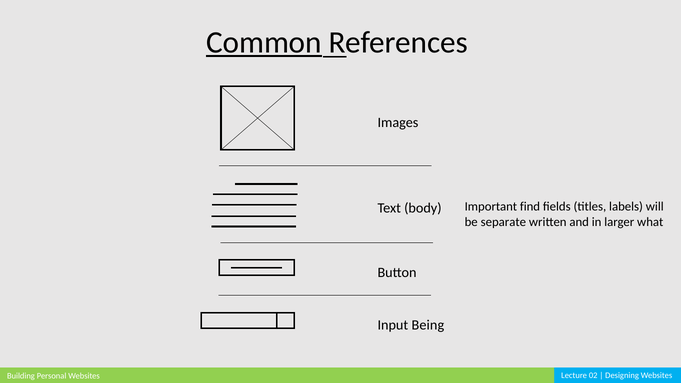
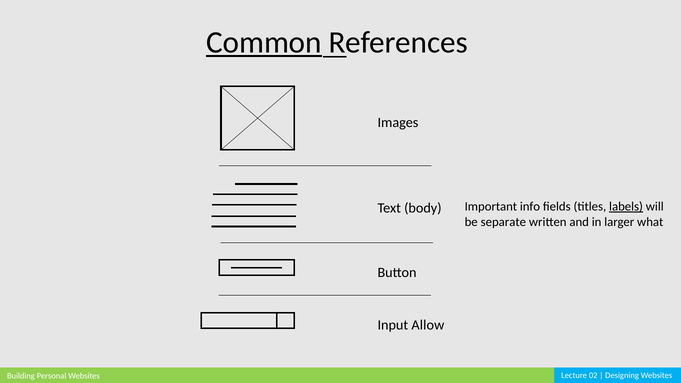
find: find -> info
labels underline: none -> present
Being: Being -> Allow
